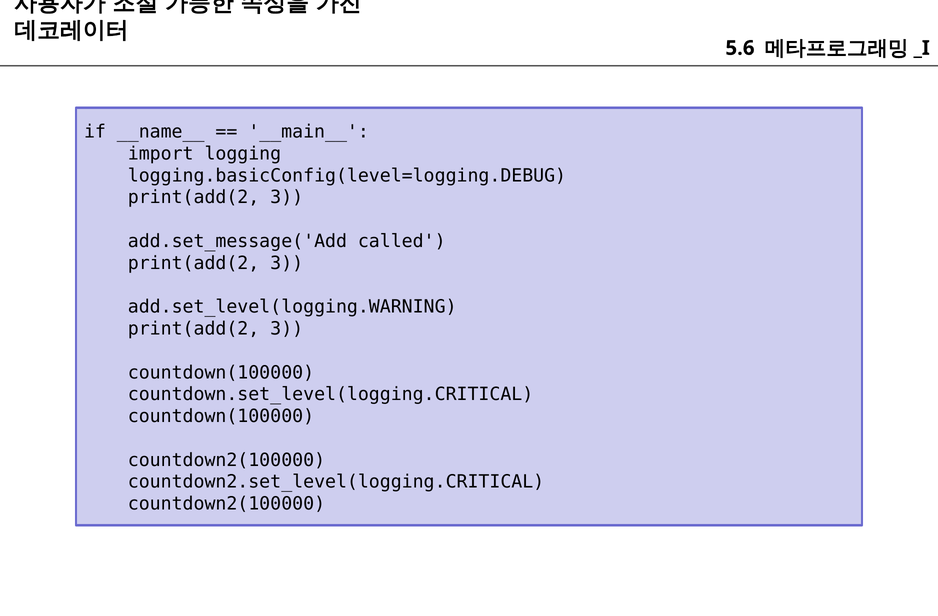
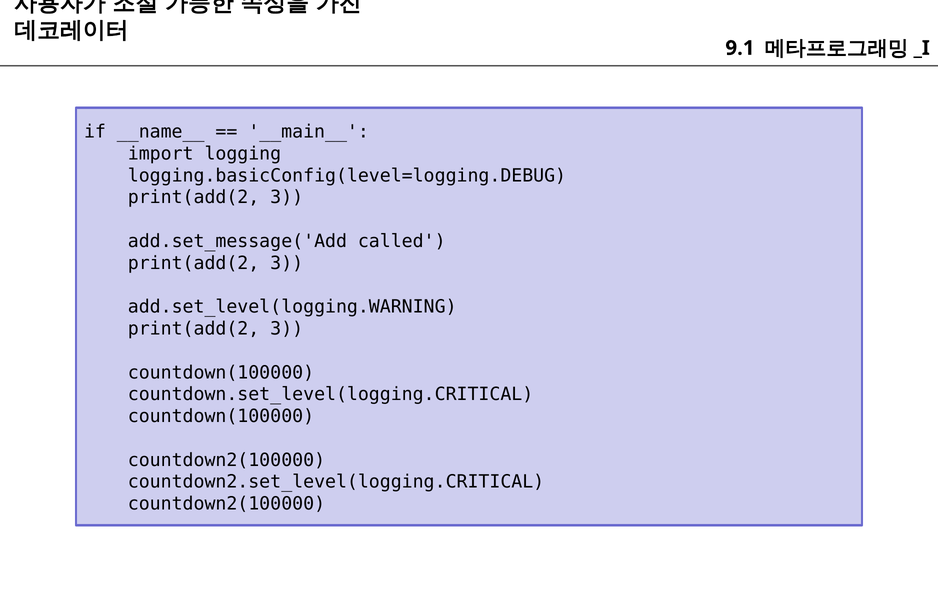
5.6: 5.6 -> 9.1
